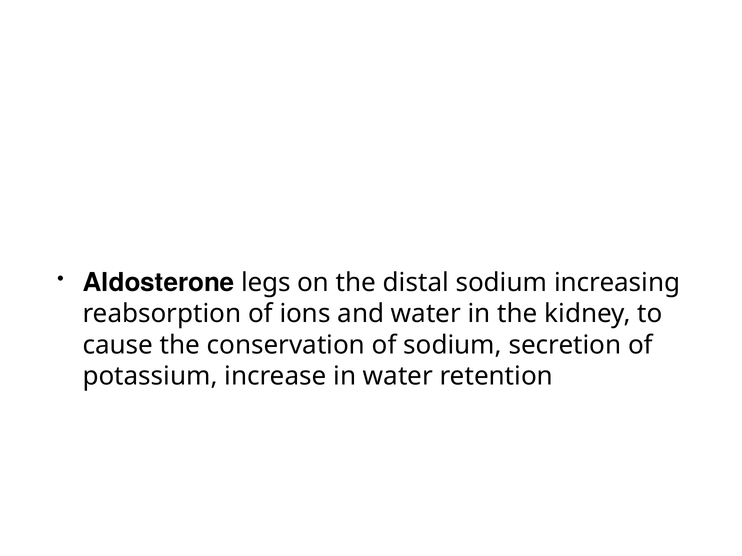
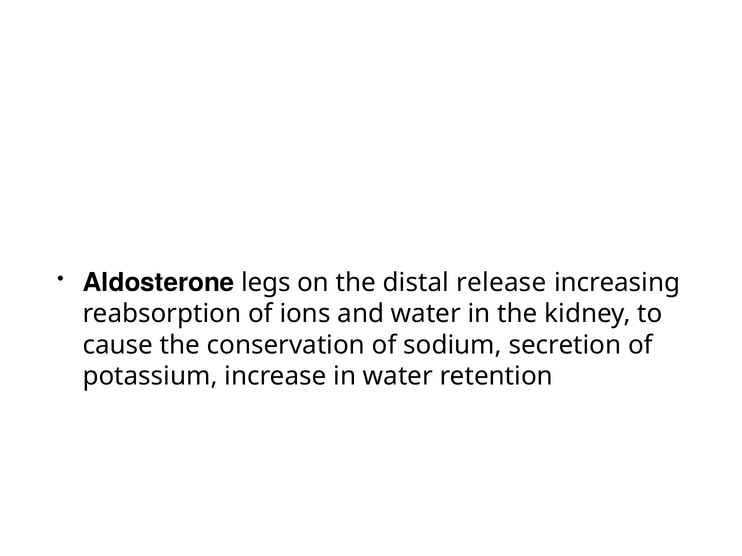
distal sodium: sodium -> release
